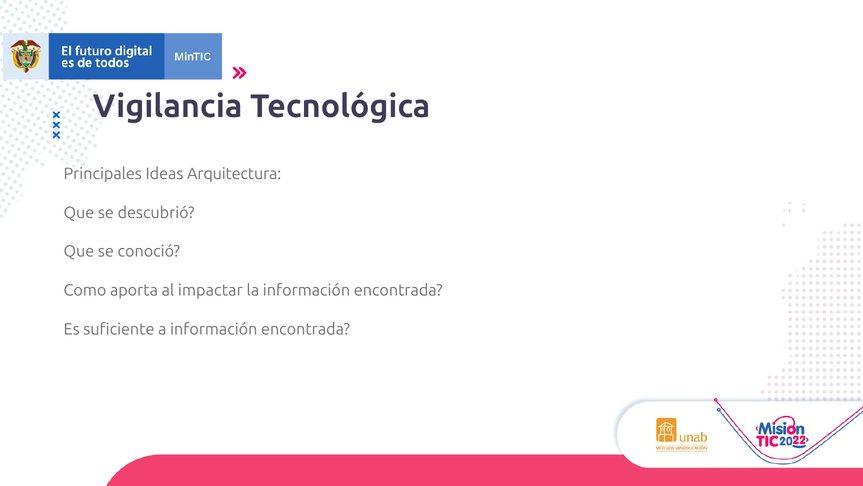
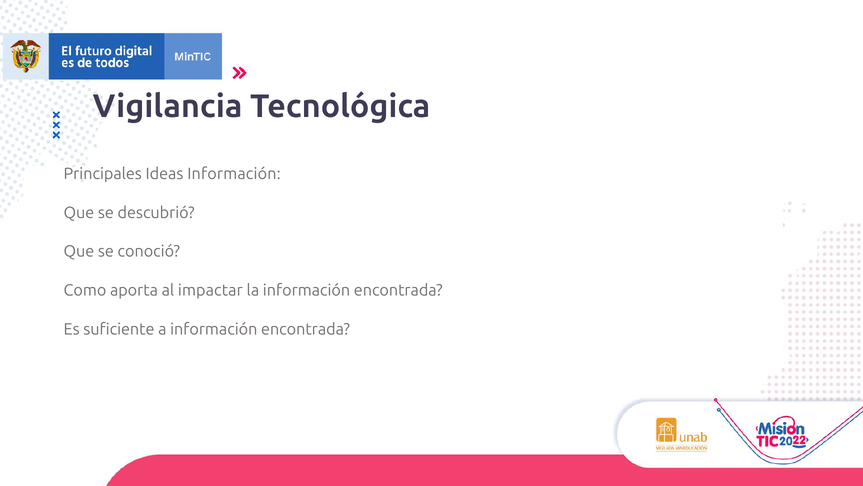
Ideas Arquitectura: Arquitectura -> Información
